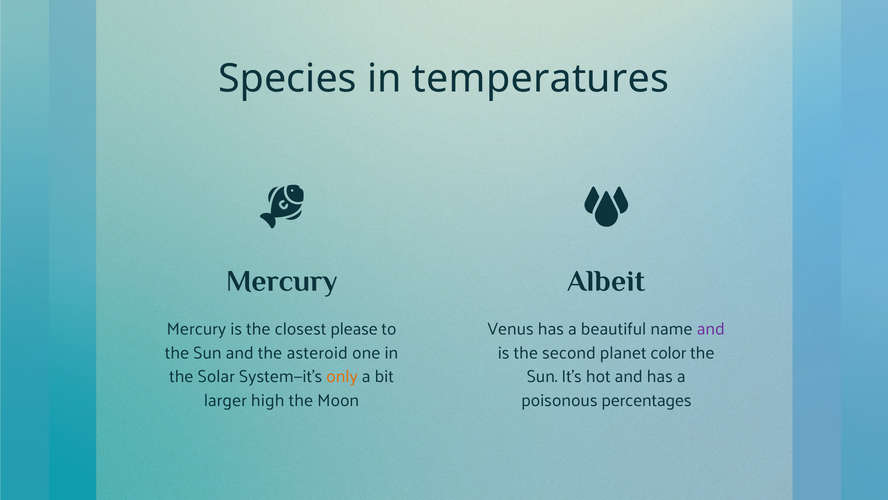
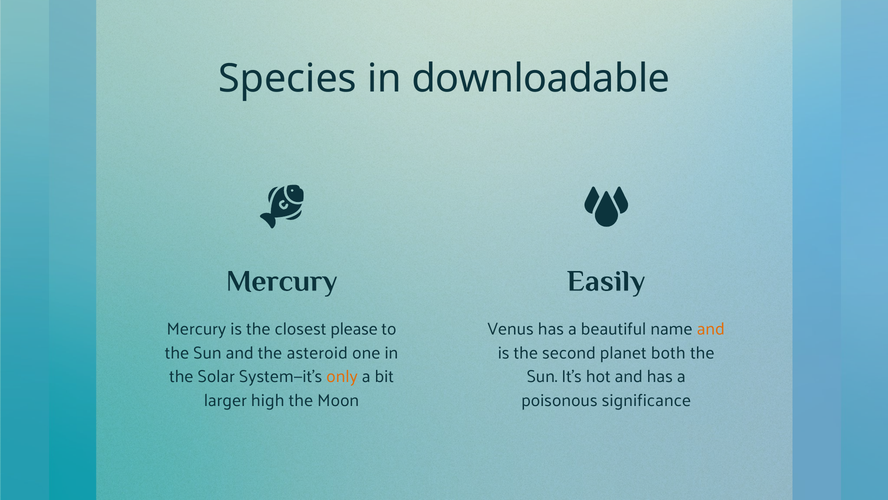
temperatures: temperatures -> downloadable
Albeit: Albeit -> Easily
and at (711, 329) colour: purple -> orange
color: color -> both
percentages: percentages -> significance
